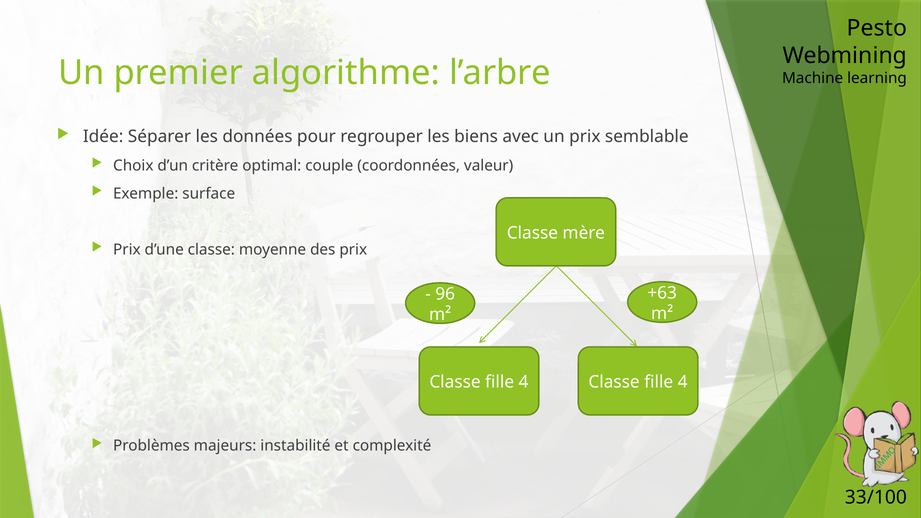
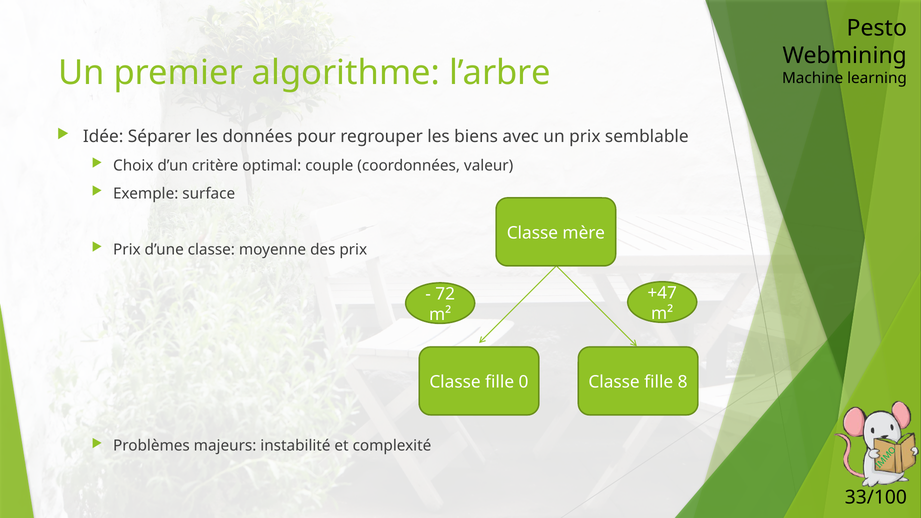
+63: +63 -> +47
96: 96 -> 72
4 at (524, 382): 4 -> 0
4 at (683, 382): 4 -> 8
